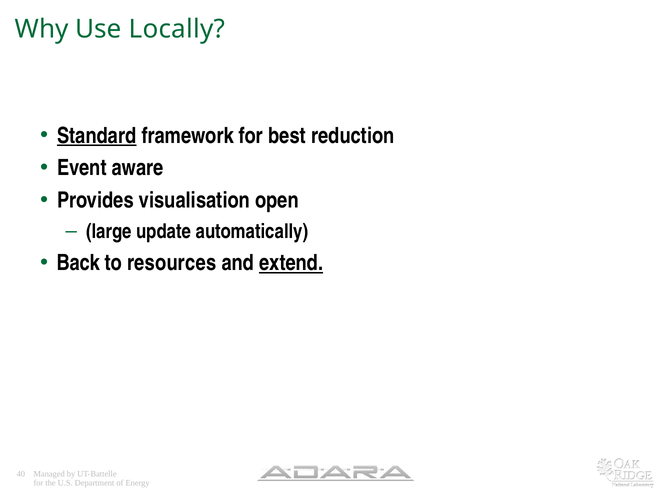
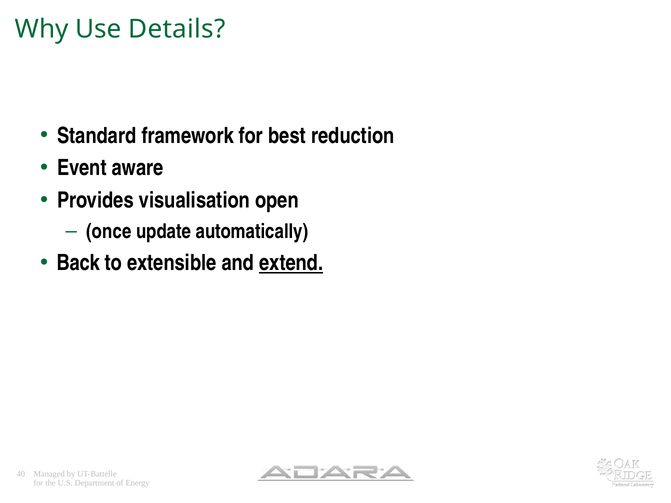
Locally: Locally -> Details
Standard underline: present -> none
large: large -> once
resources: resources -> extensible
